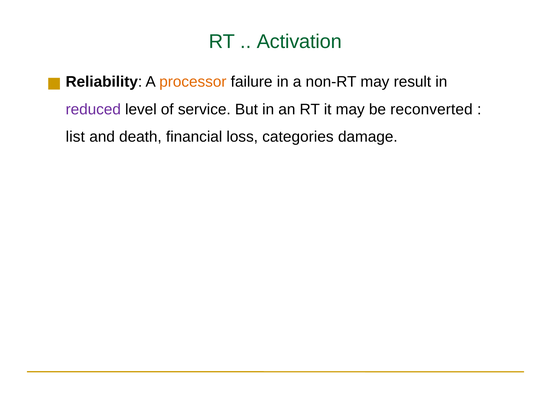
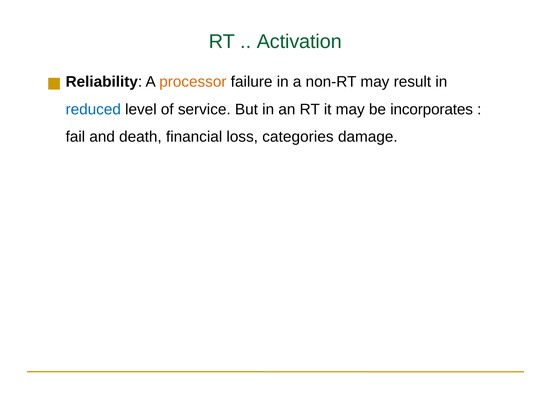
reduced colour: purple -> blue
reconverted: reconverted -> incorporates
list: list -> fail
